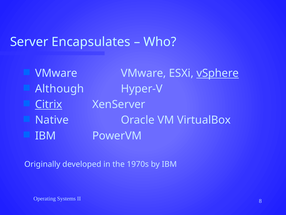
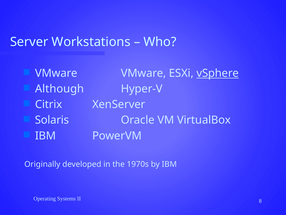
Encapsulates: Encapsulates -> Workstations
Citrix underline: present -> none
Native: Native -> Solaris
